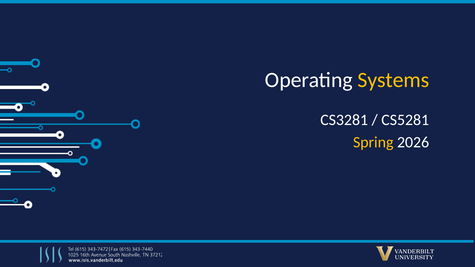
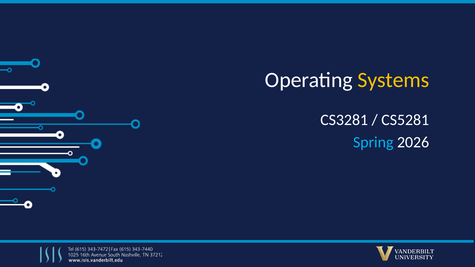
Spring colour: yellow -> light blue
